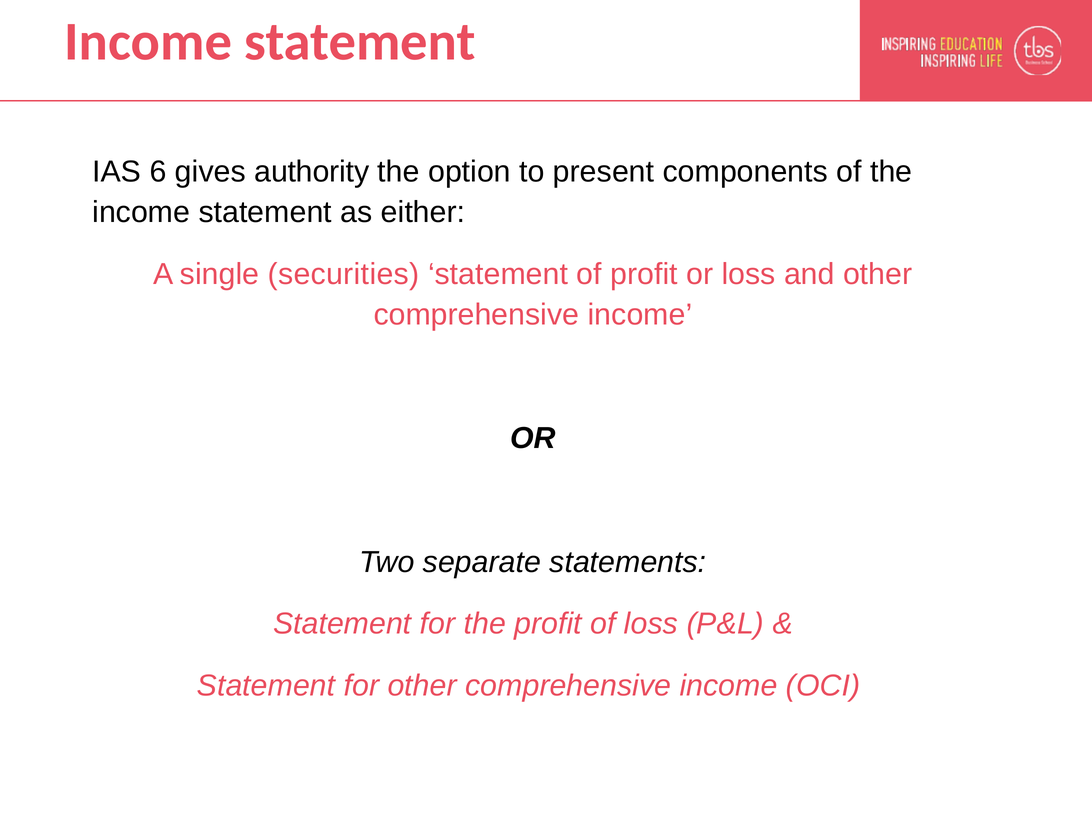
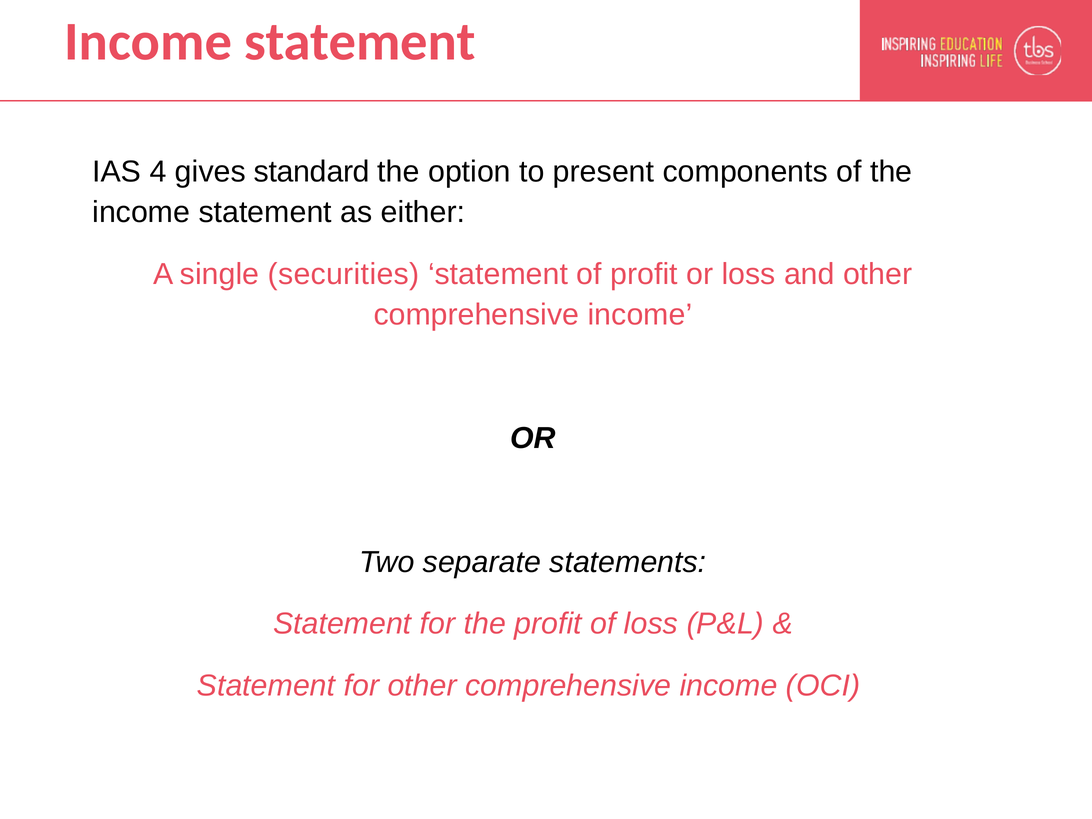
6: 6 -> 4
authority: authority -> standard
